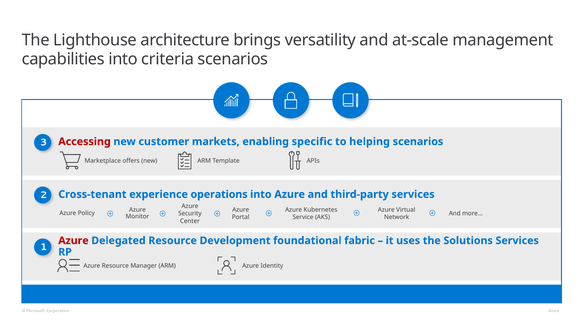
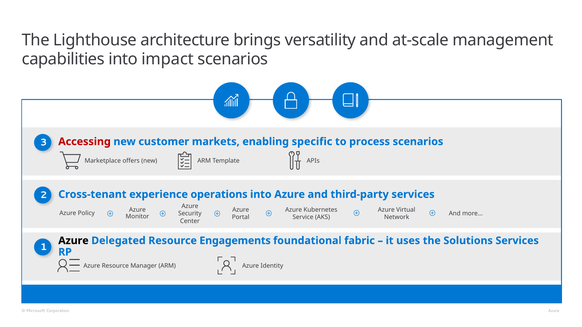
criteria: criteria -> impact
helping: helping -> process
Azure at (73, 241) colour: red -> black
Development: Development -> Engagements
